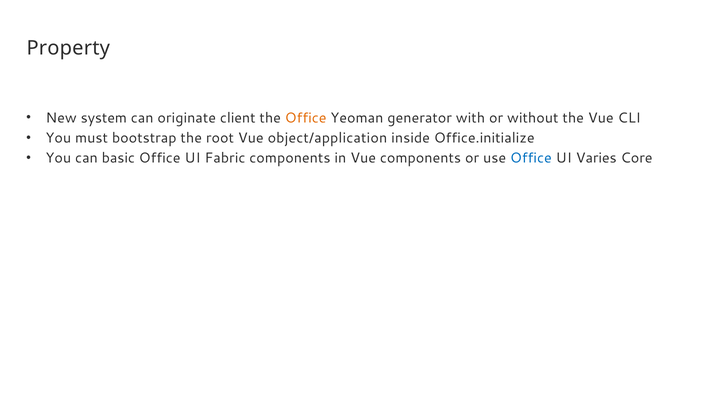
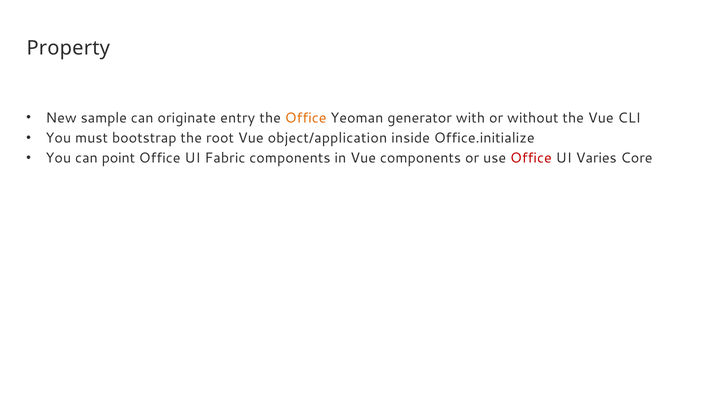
system: system -> sample
client: client -> entry
basic: basic -> point
Office at (531, 158) colour: blue -> red
